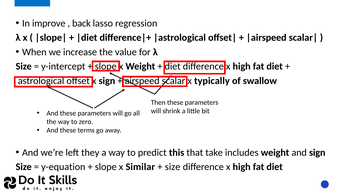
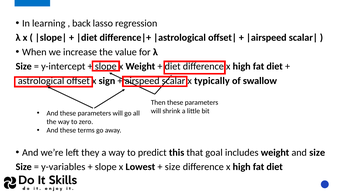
improve: improve -> learning
take: take -> goal
and sign: sign -> size
y-equation: y-equation -> y-variables
Similar: Similar -> Lowest
